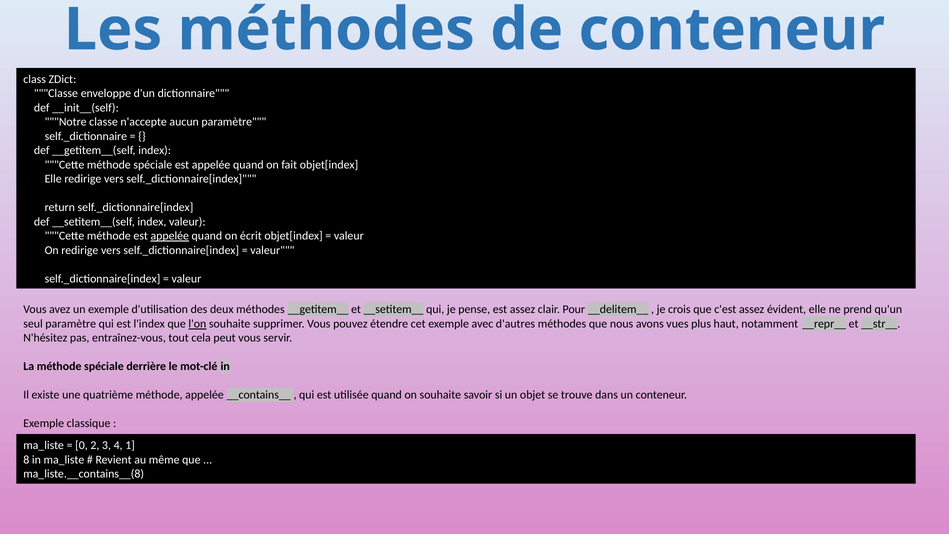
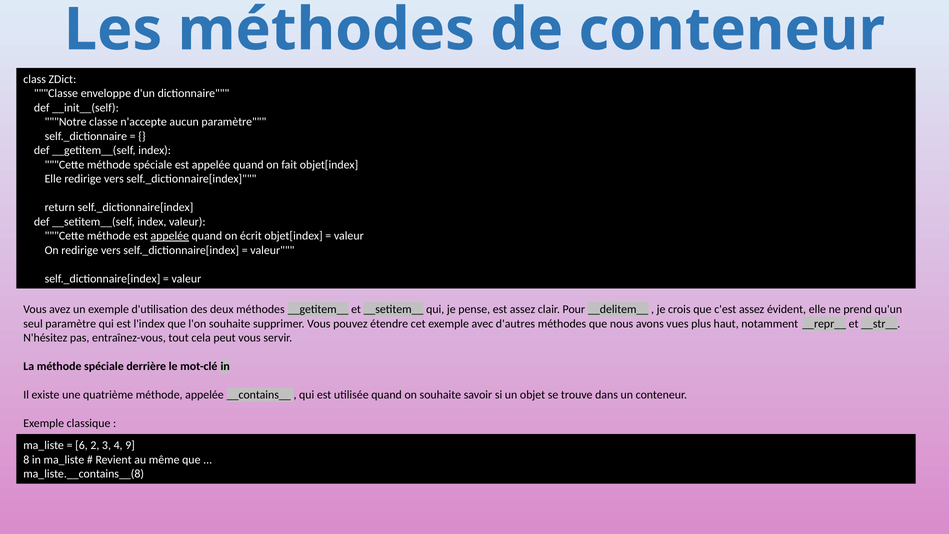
l'on underline: present -> none
0: 0 -> 6
1: 1 -> 9
